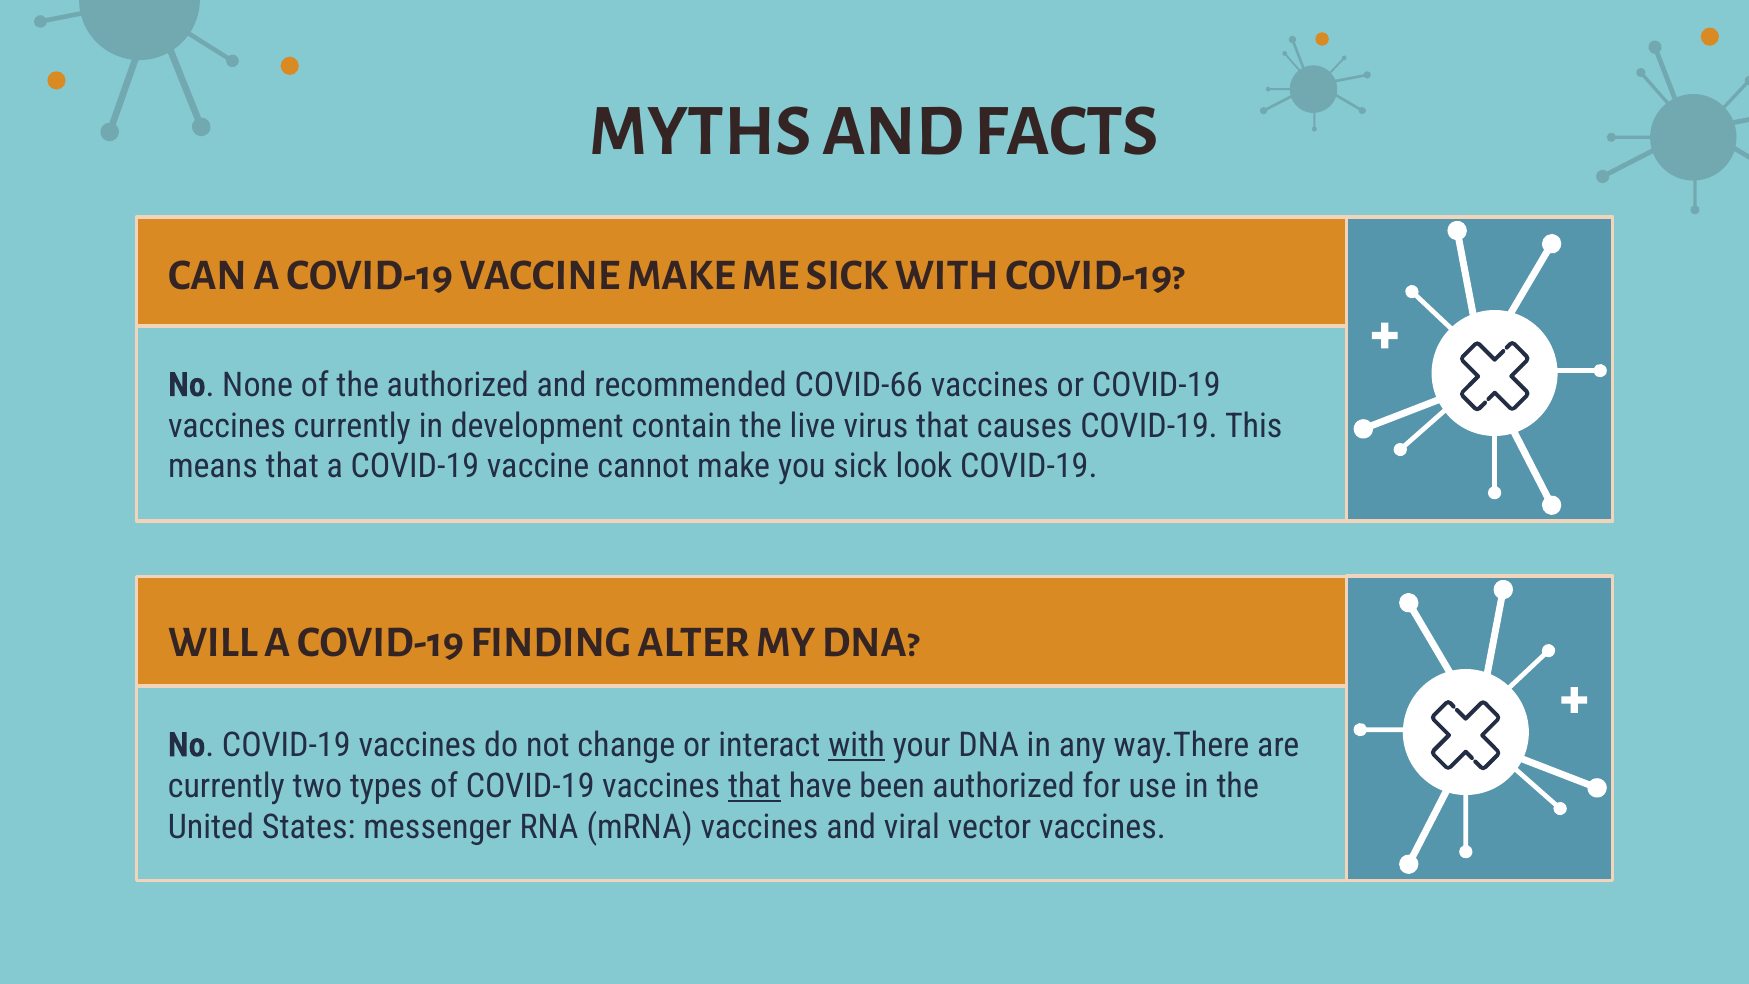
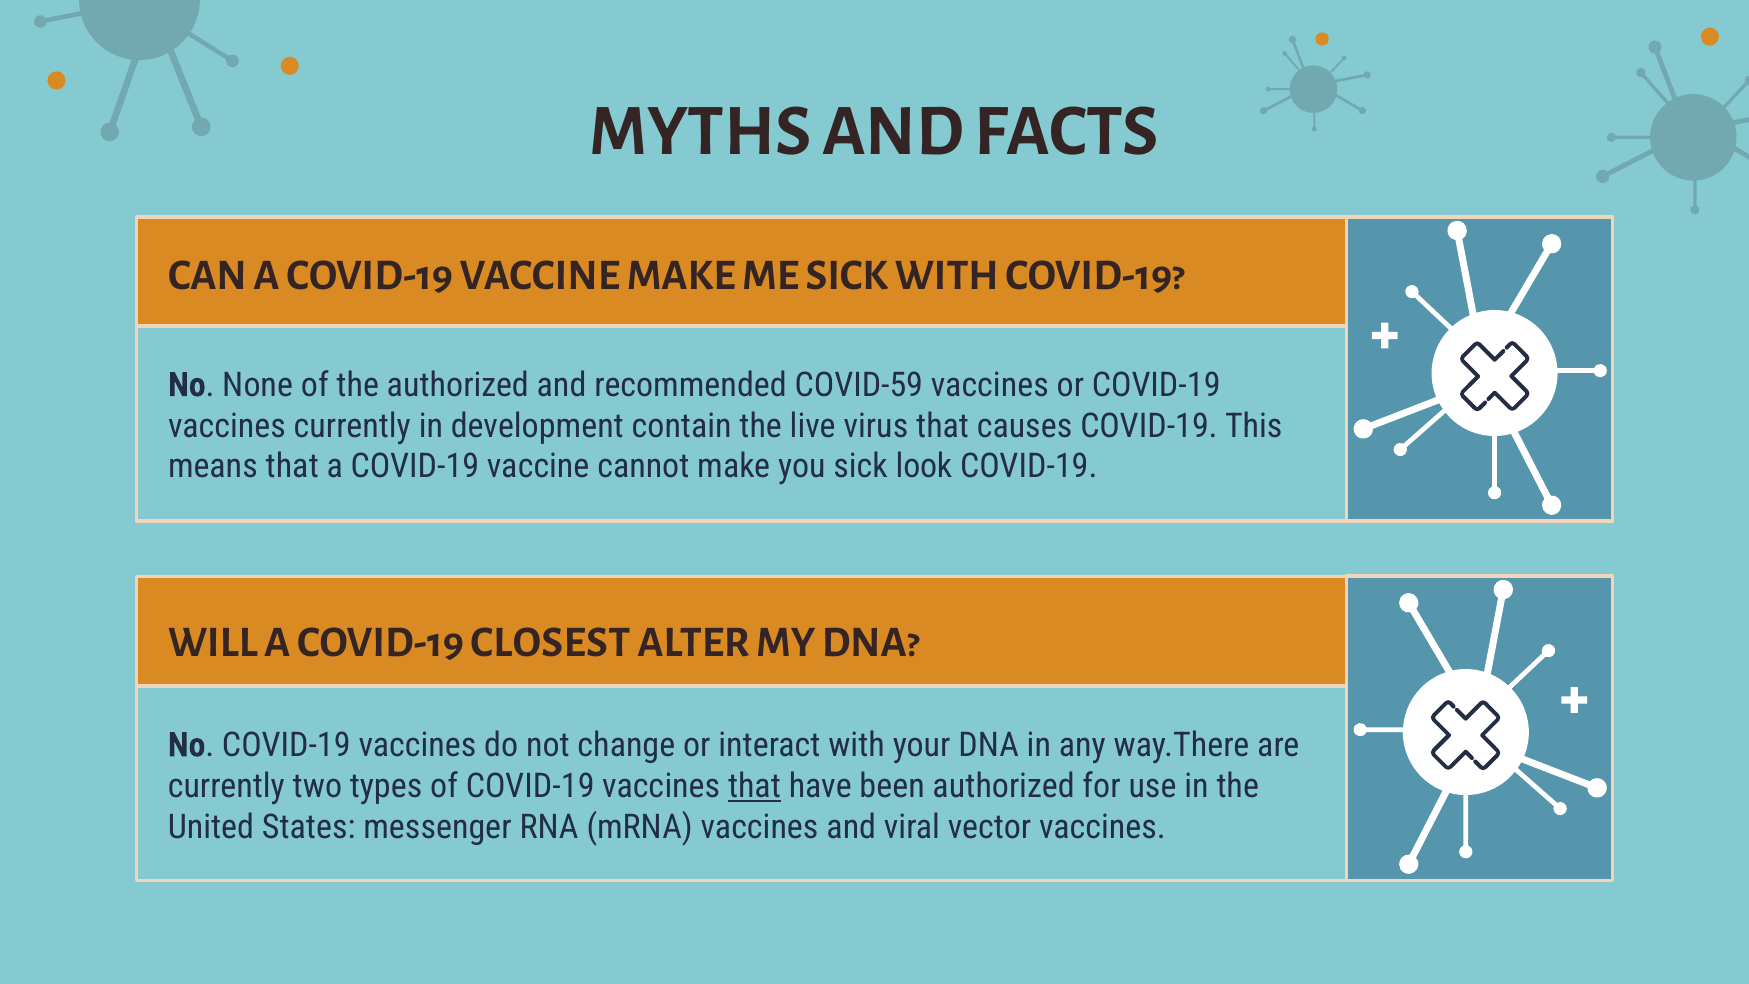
COVID-66: COVID-66 -> COVID-59
FINDING: FINDING -> CLOSEST
with at (857, 745) underline: present -> none
